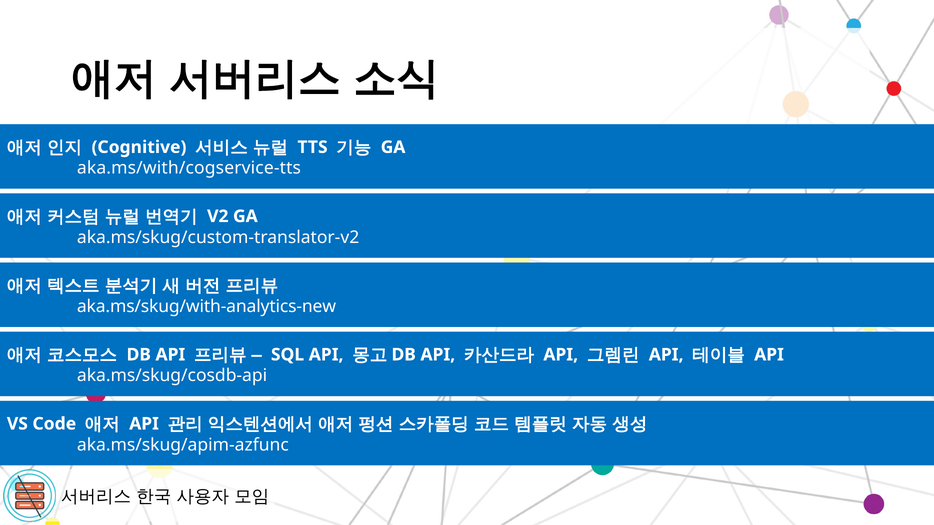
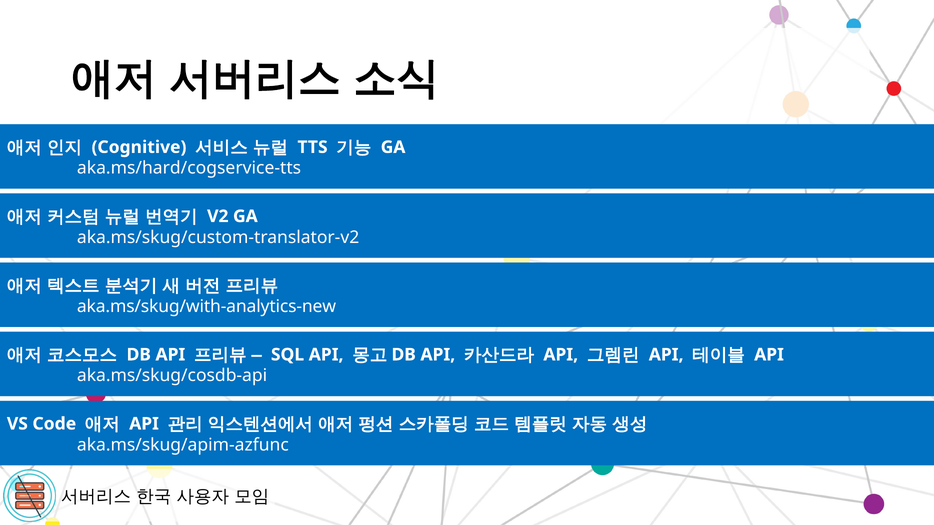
aka.ms/with/cogservice-tts: aka.ms/with/cogservice-tts -> aka.ms/hard/cogservice-tts
